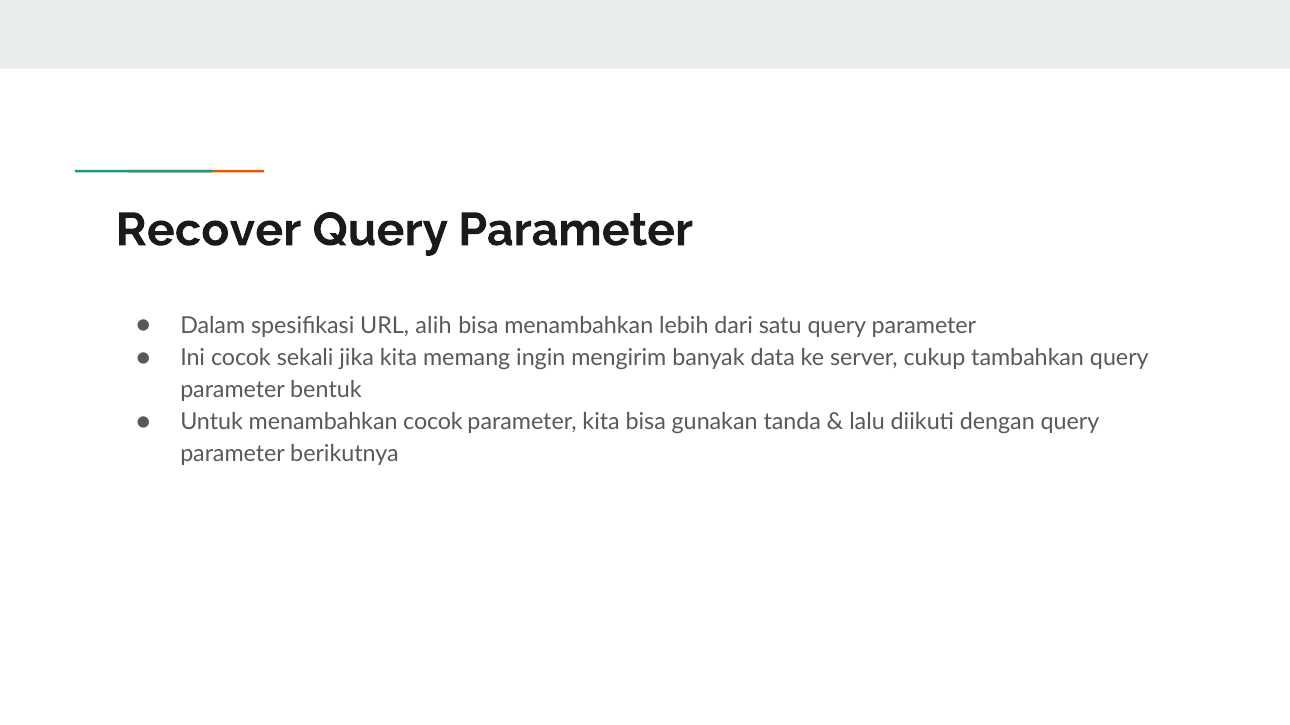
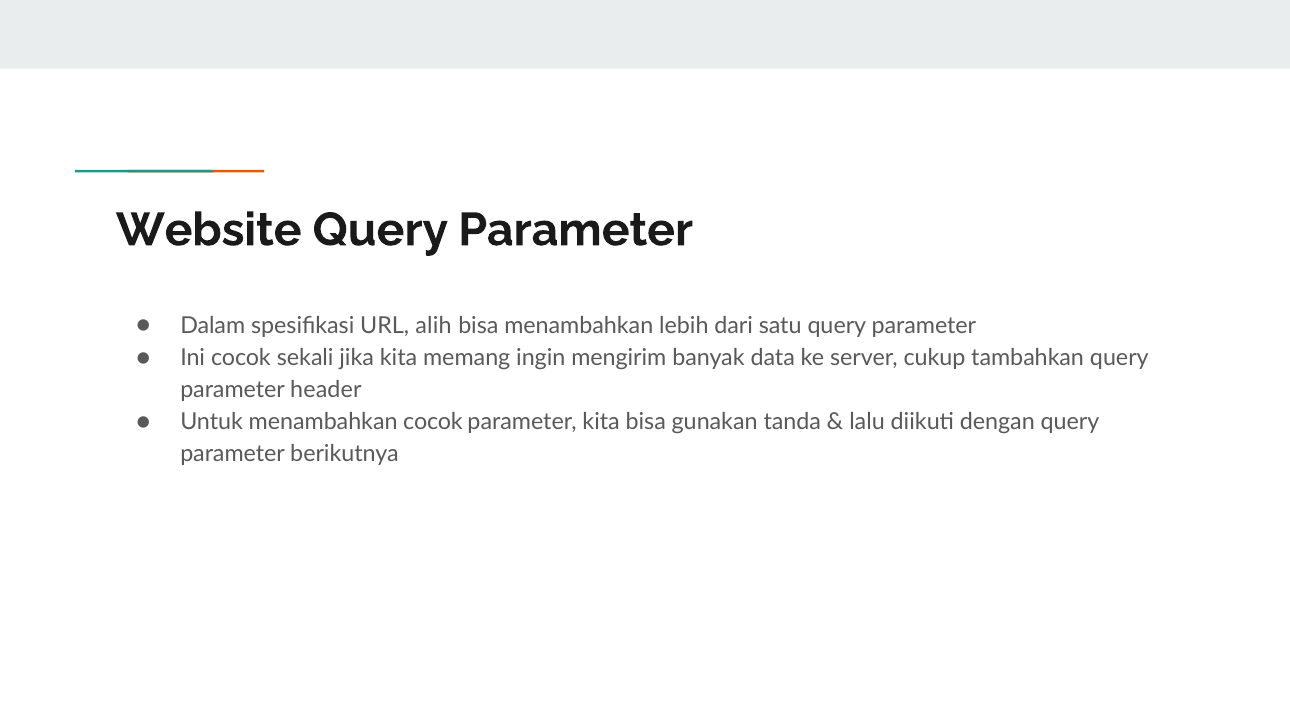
Recover: Recover -> Website
bentuk: bentuk -> header
